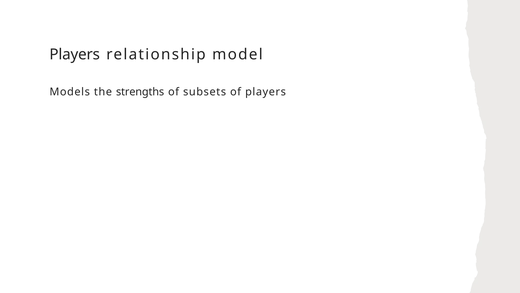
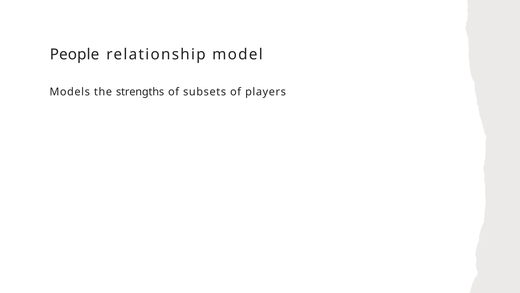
Players at (75, 54): Players -> People
